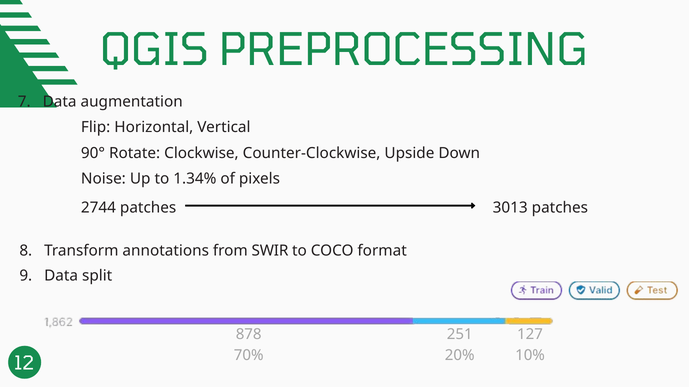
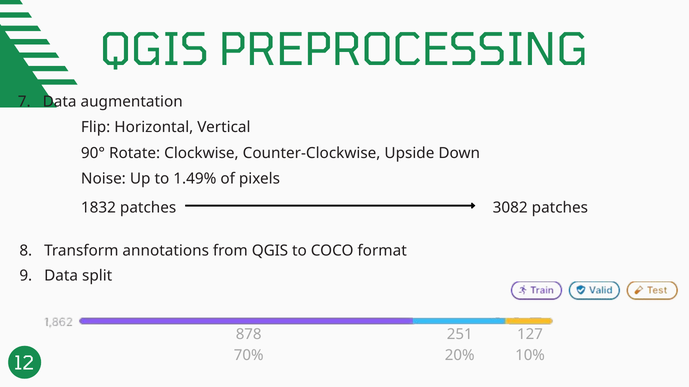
1.34%: 1.34% -> 1.49%
2744: 2744 -> 1832
3013: 3013 -> 3082
from SWIR: SWIR -> QGIS
